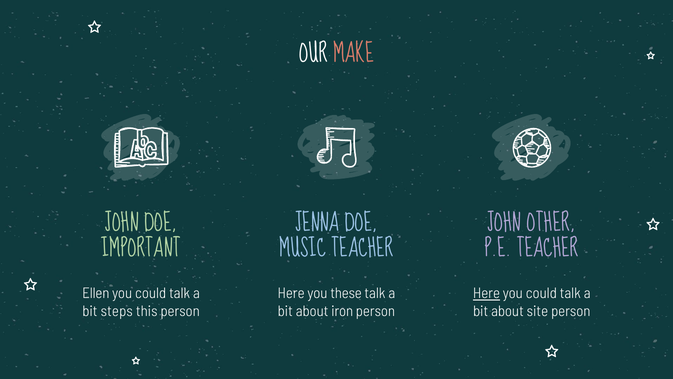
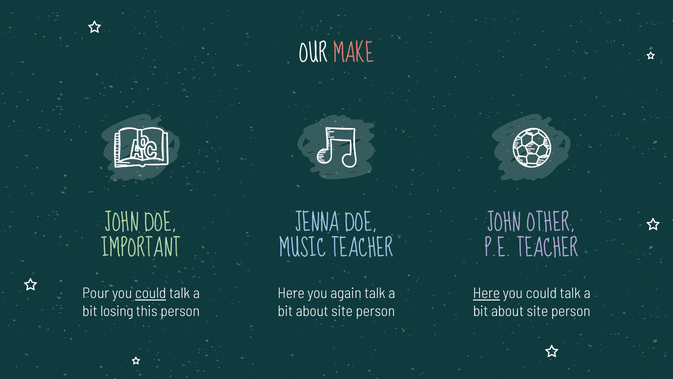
Ellen: Ellen -> Pour
could at (151, 293) underline: none -> present
these: these -> again
steps: steps -> losing
iron at (342, 311): iron -> site
